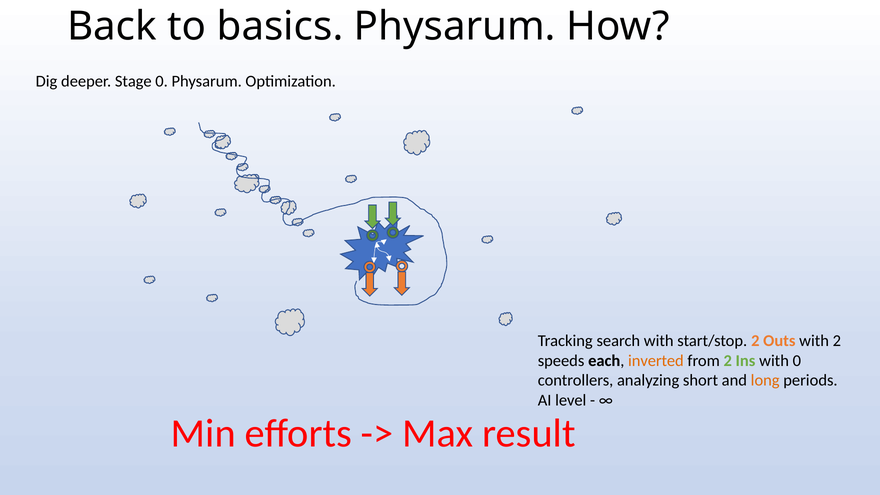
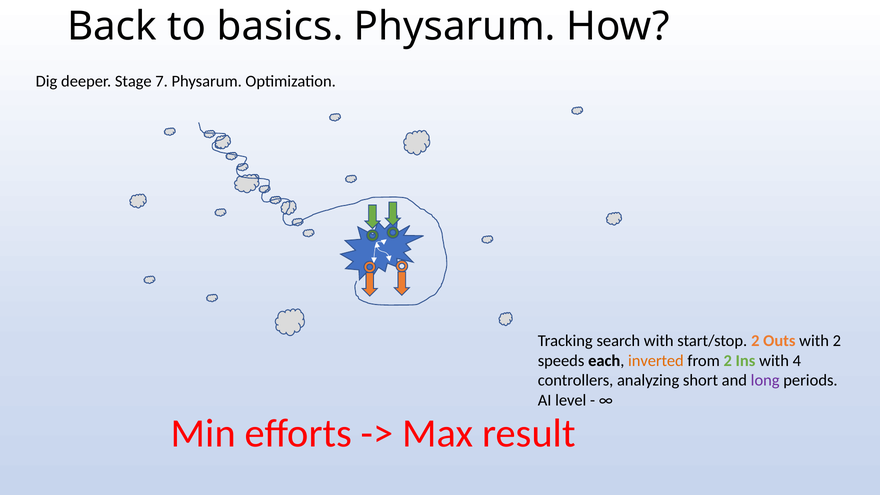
Stage 0: 0 -> 7
with 0: 0 -> 4
long colour: orange -> purple
